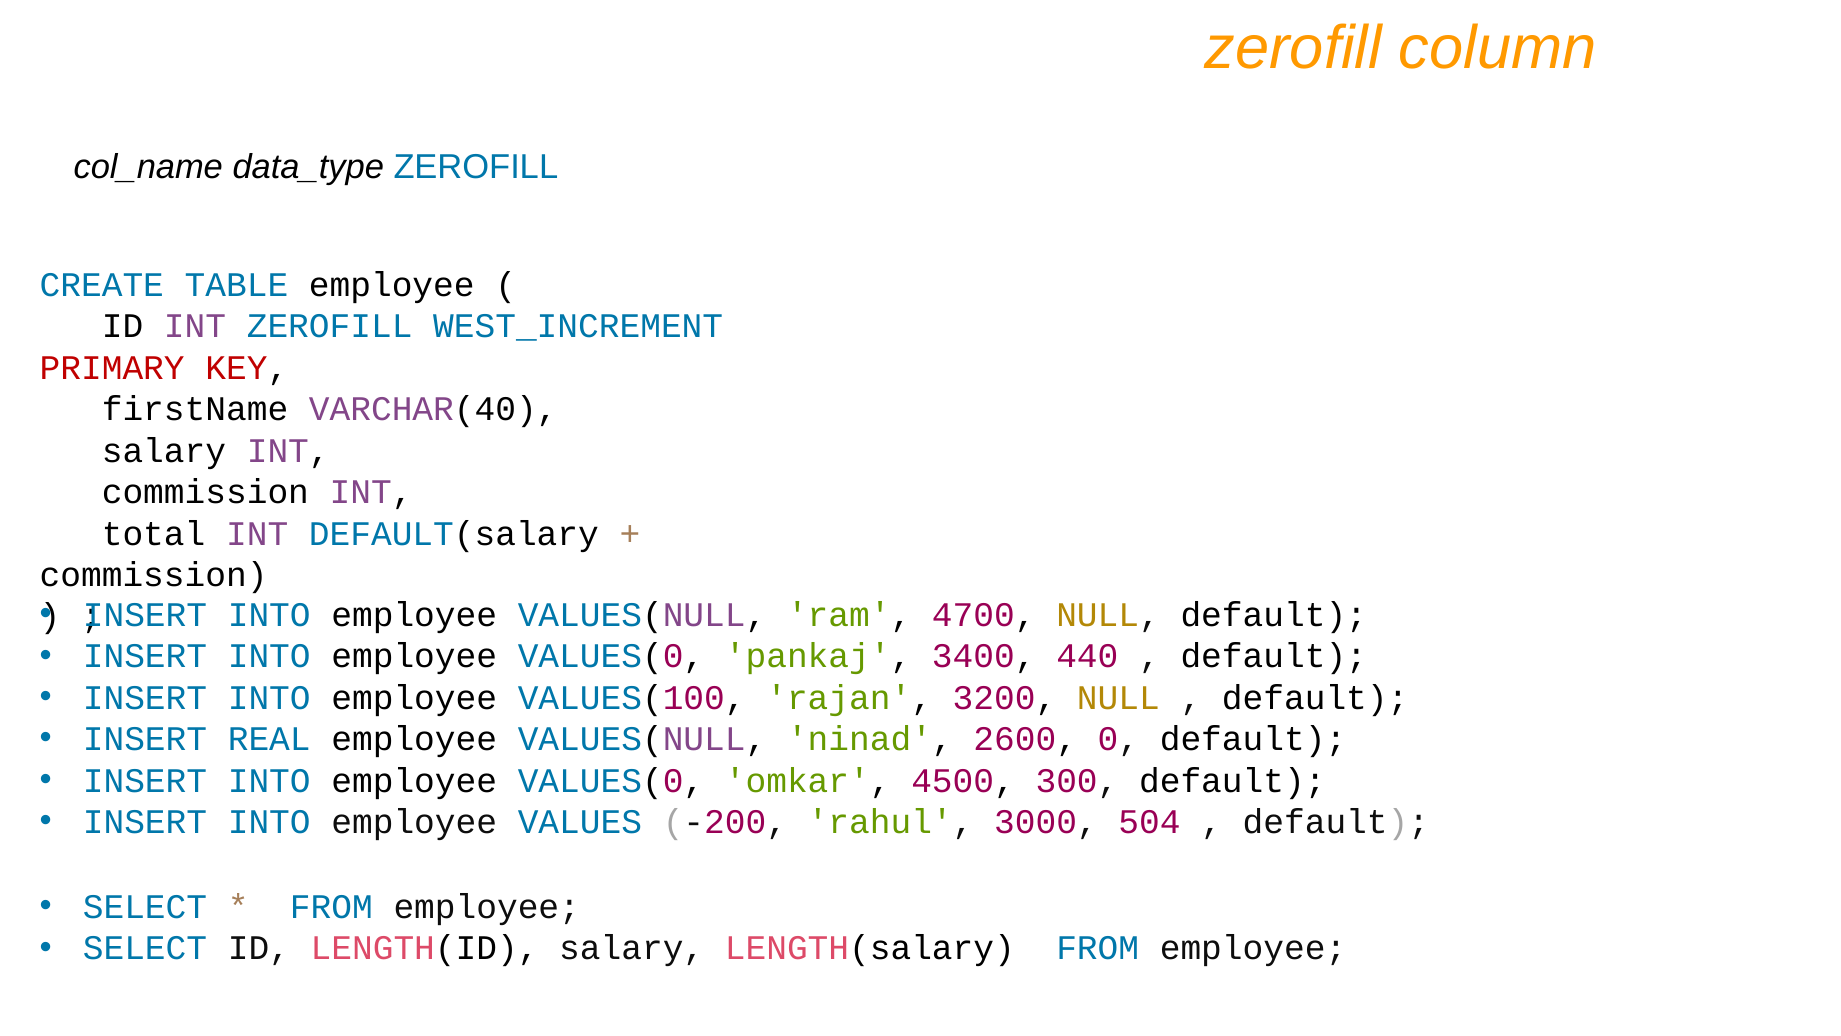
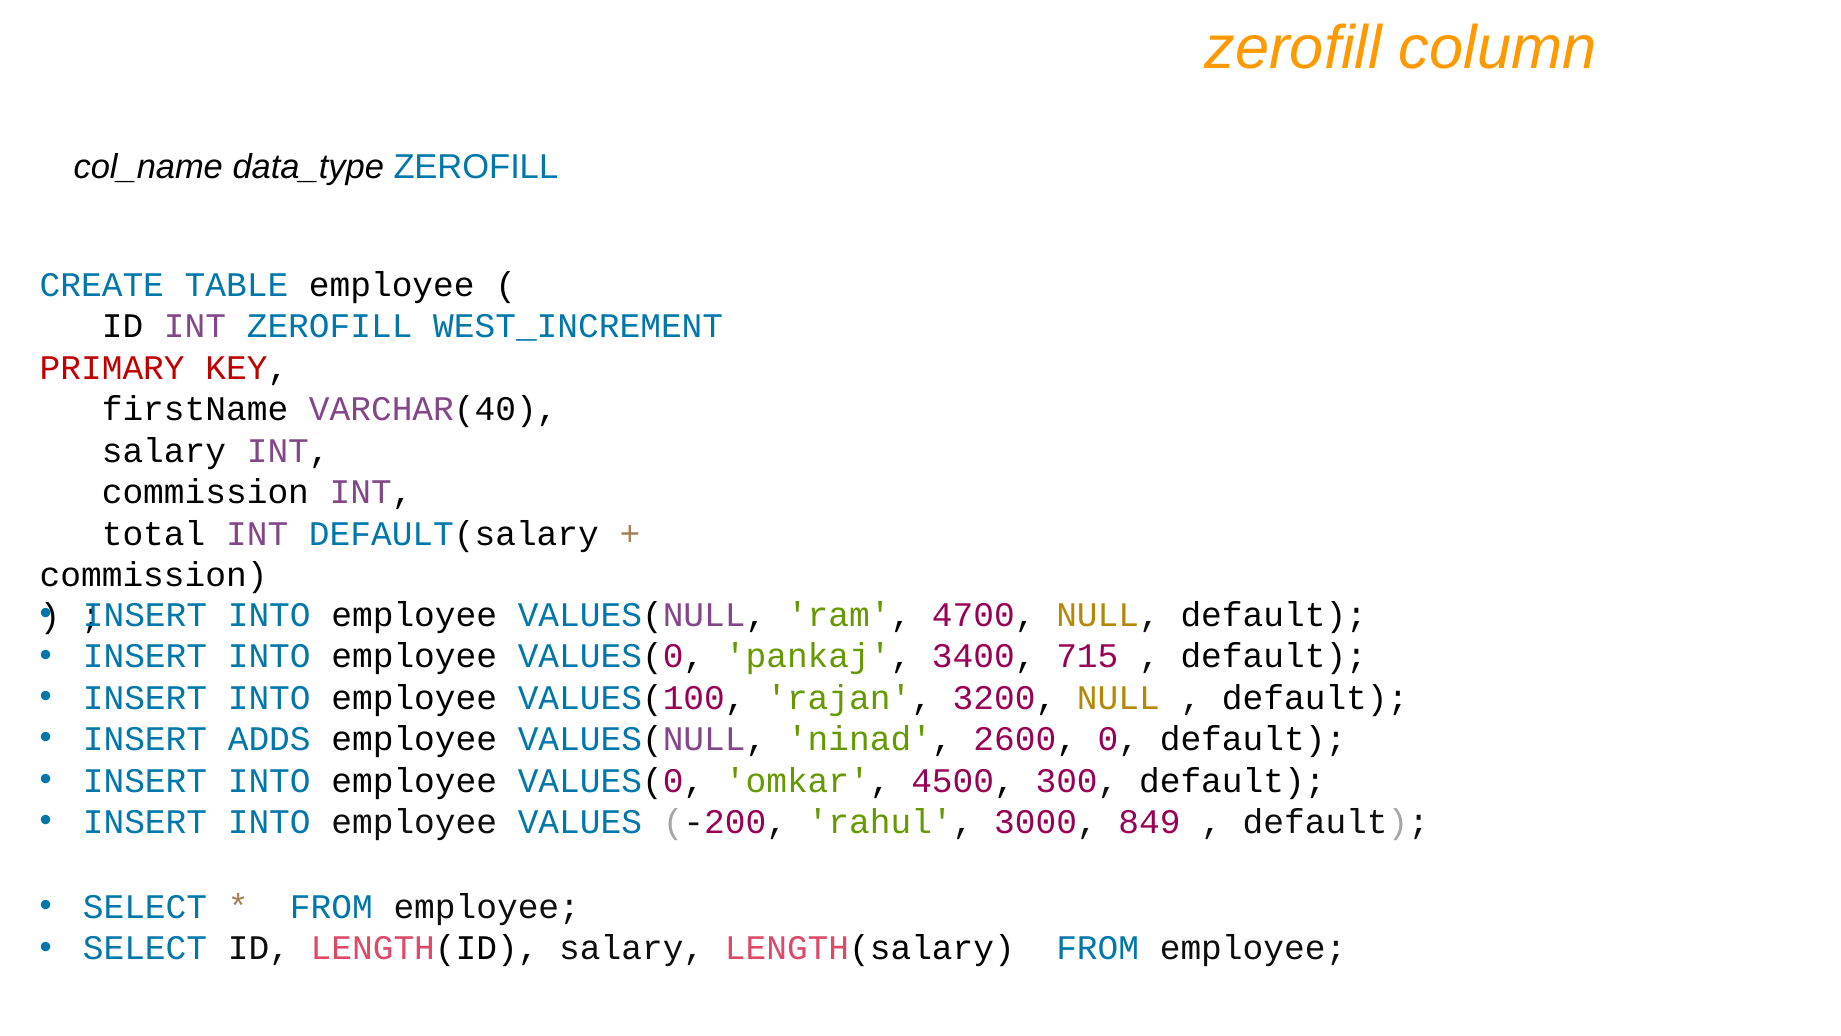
440: 440 -> 715
REAL: REAL -> ADDS
504: 504 -> 849
